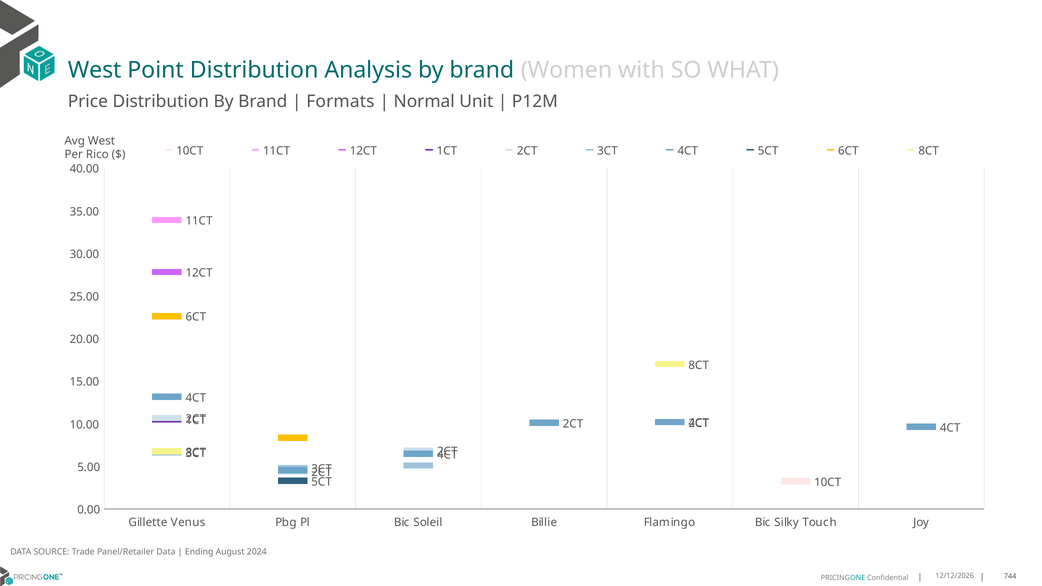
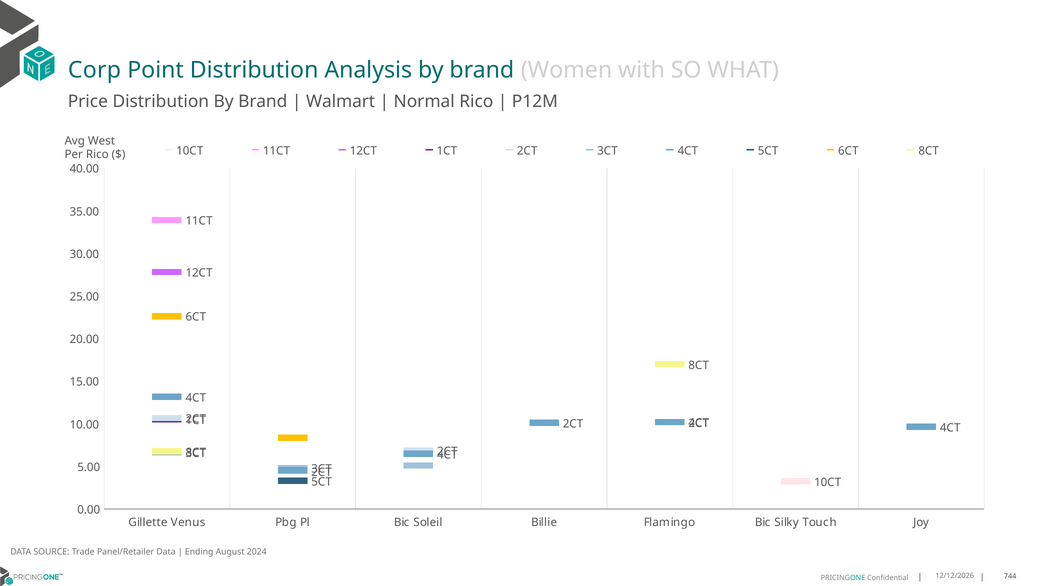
West at (95, 70): West -> Corp
Formats: Formats -> Walmart
Normal Unit: Unit -> Rico
